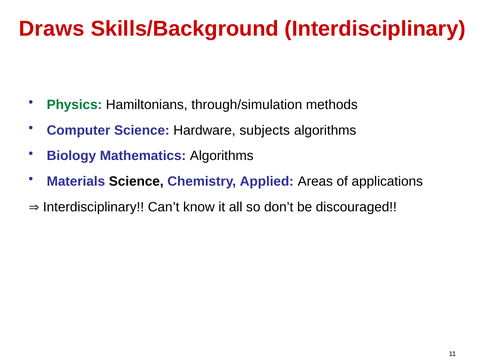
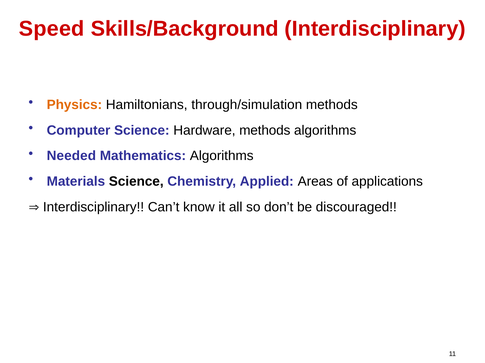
Draws: Draws -> Speed
Physics colour: green -> orange
Hardware subjects: subjects -> methods
Biology: Biology -> Needed
